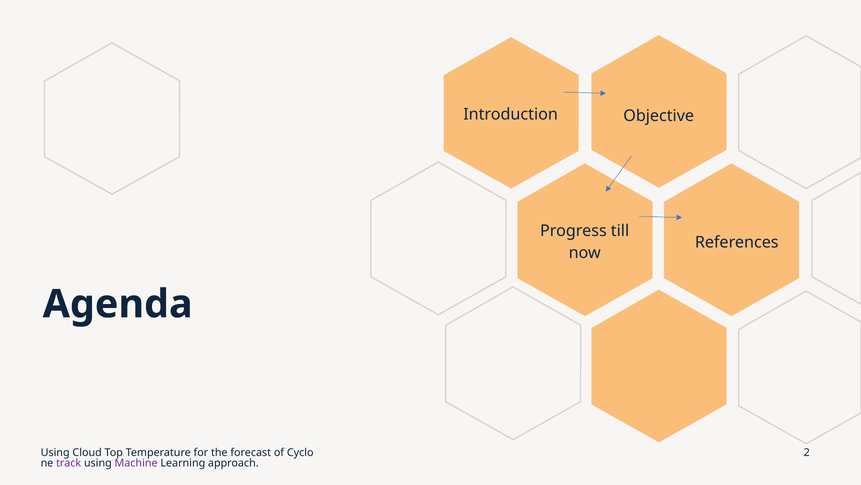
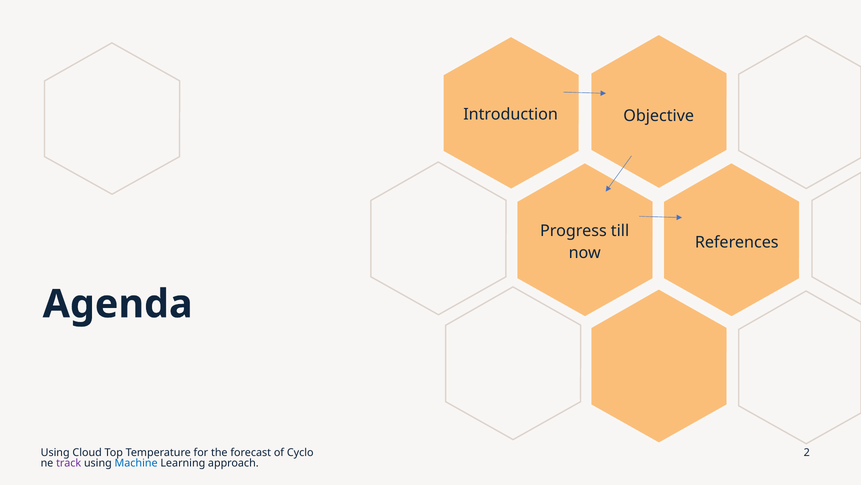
Machine colour: purple -> blue
